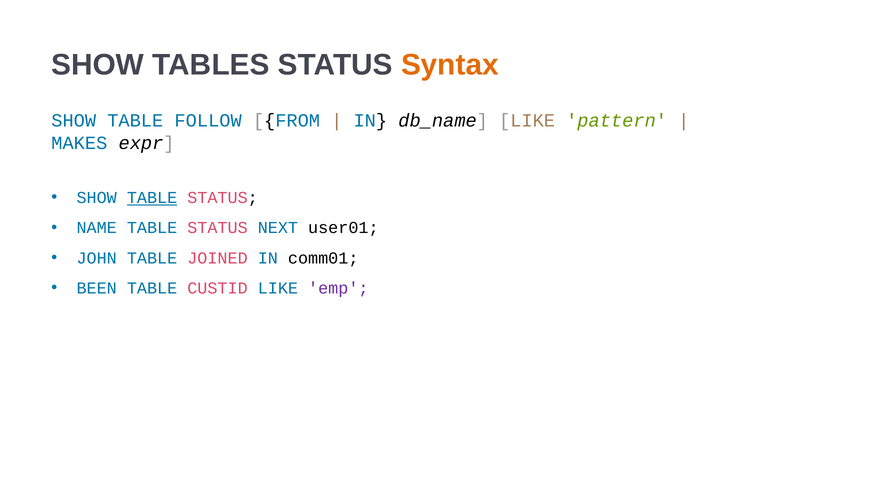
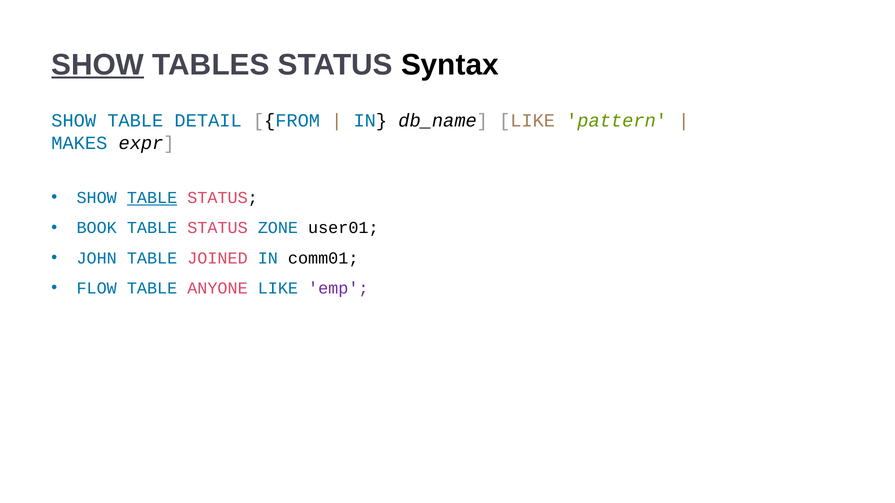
SHOW at (98, 65) underline: none -> present
Syntax colour: orange -> black
FOLLOW: FOLLOW -> DETAIL
NAME: NAME -> BOOK
NEXT: NEXT -> ZONE
BEEN: BEEN -> FLOW
CUSTID: CUSTID -> ANYONE
